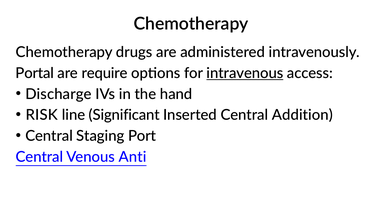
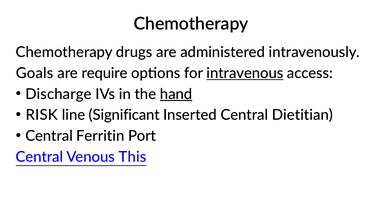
Portal: Portal -> Goals
hand underline: none -> present
Addition: Addition -> Dietitian
Staging: Staging -> Ferritin
Anti: Anti -> This
